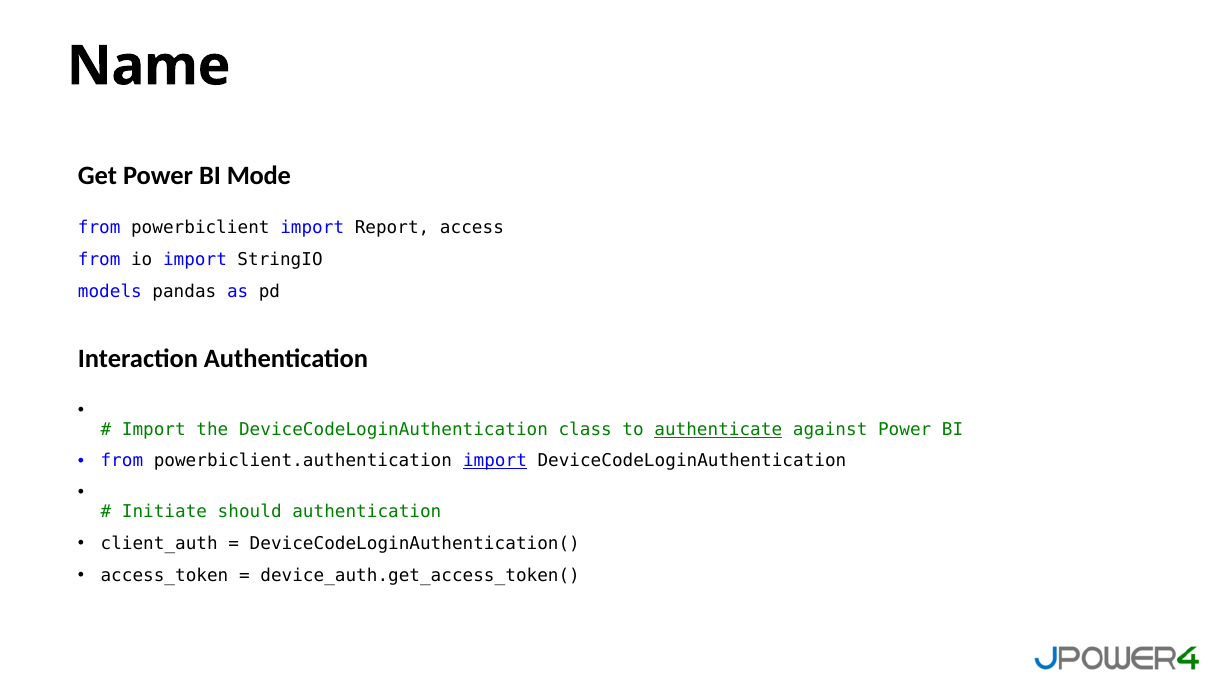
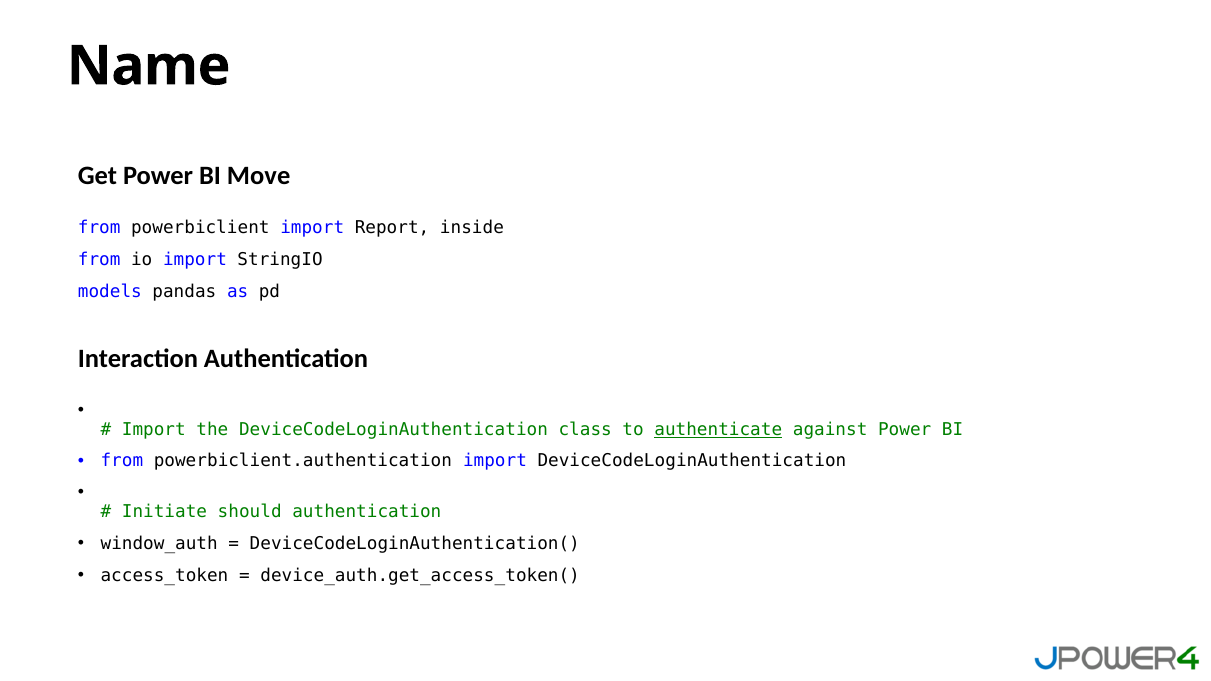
Mode: Mode -> Move
access: access -> inside
import at (495, 461) underline: present -> none
client_auth: client_auth -> window_auth
